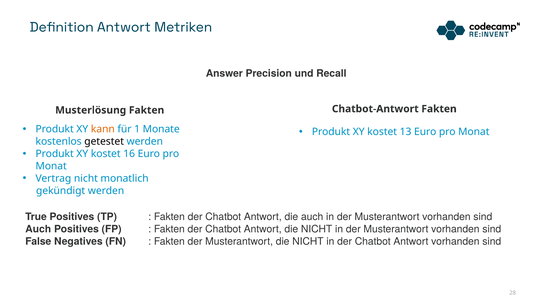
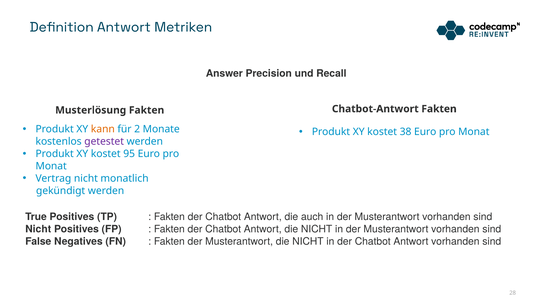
1: 1 -> 2
13: 13 -> 38
getestet colour: black -> purple
16: 16 -> 95
Auch at (38, 230): Auch -> Nicht
